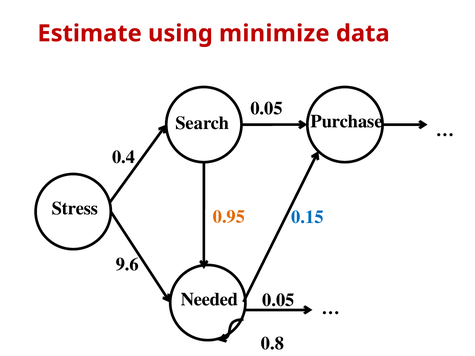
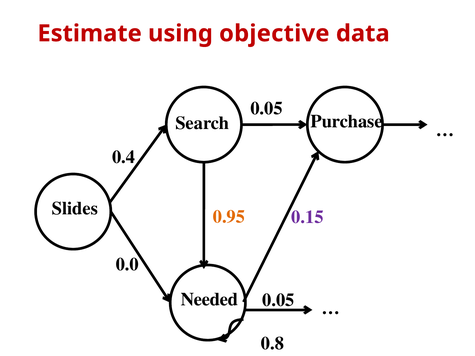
minimize: minimize -> objective
Stress: Stress -> Slides
0.15 colour: blue -> purple
9.6: 9.6 -> 0.0
